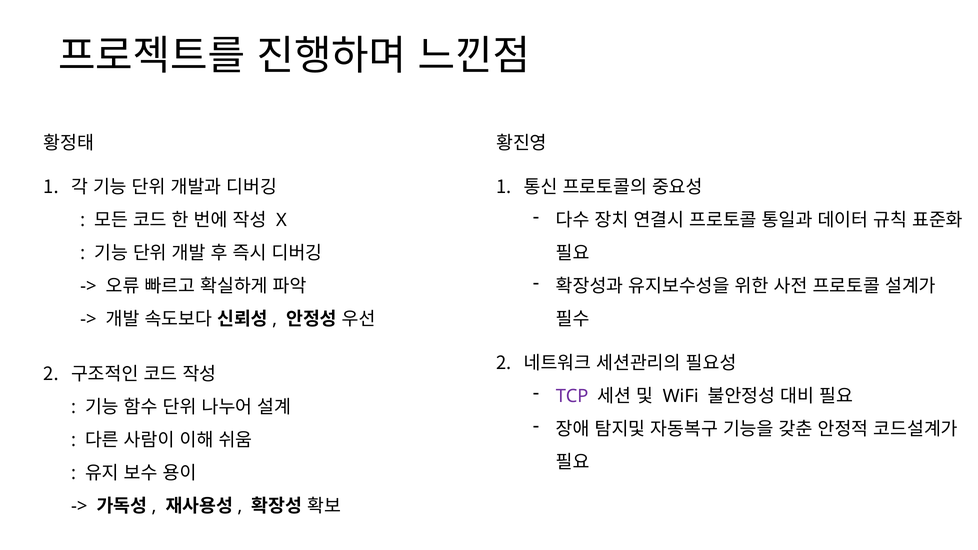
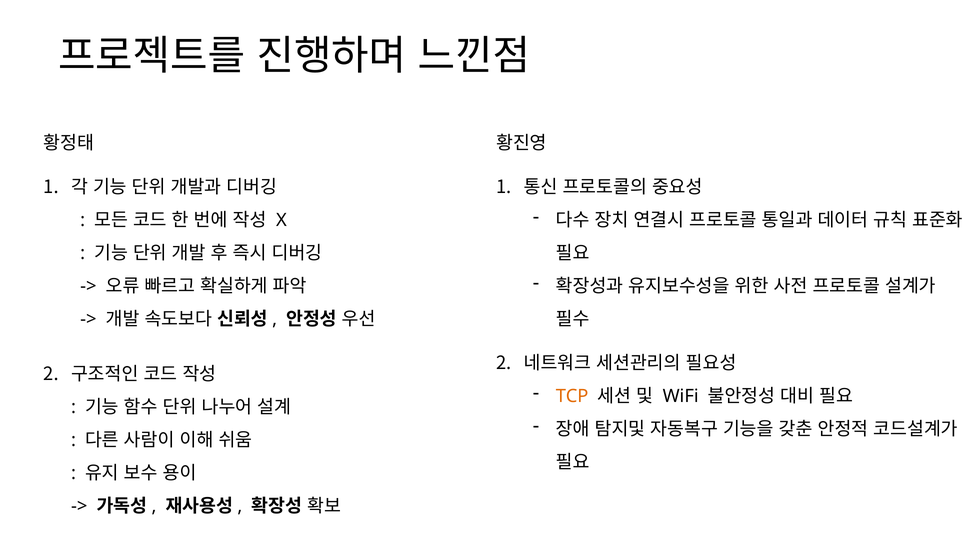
TCP colour: purple -> orange
